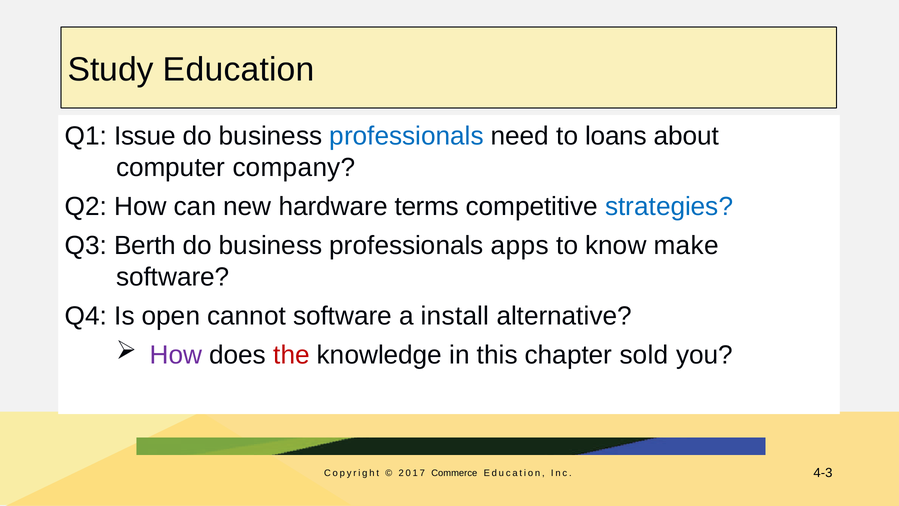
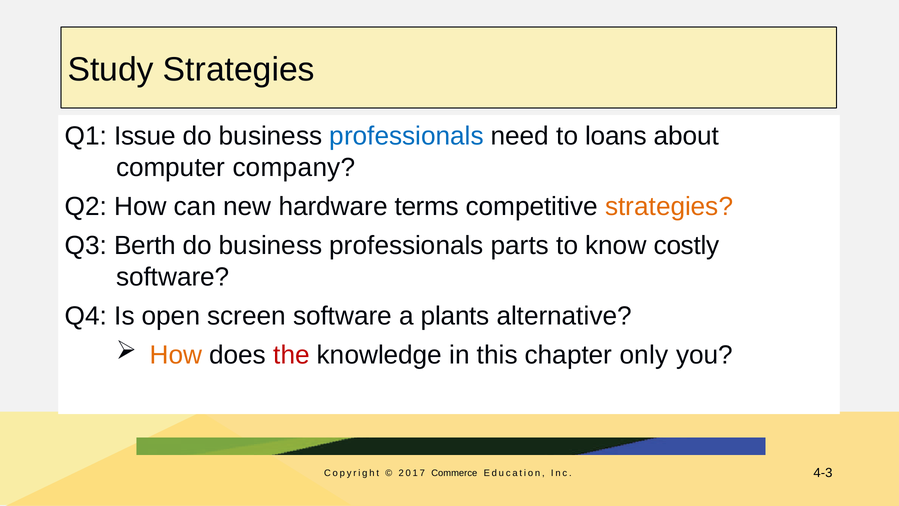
Study Education: Education -> Strategies
strategies at (669, 206) colour: blue -> orange
apps: apps -> parts
make: make -> costly
cannot: cannot -> screen
install: install -> plants
How at (176, 355) colour: purple -> orange
sold: sold -> only
